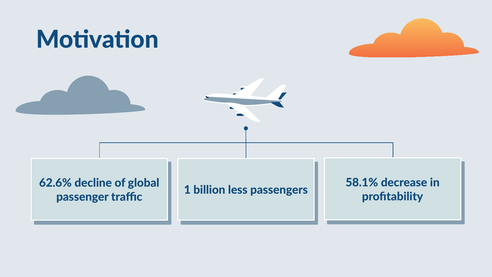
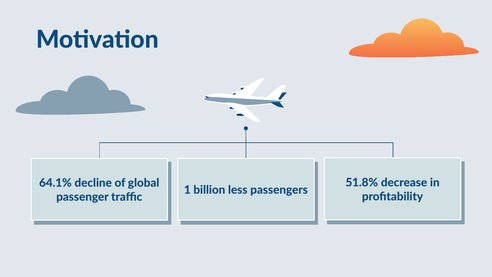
58.1%: 58.1% -> 51.8%
62.6%: 62.6% -> 64.1%
